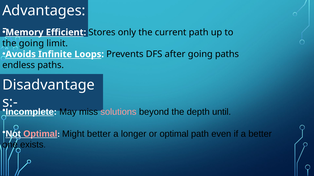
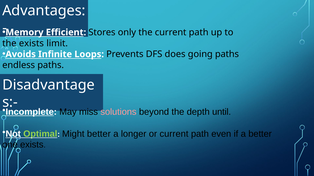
the going: going -> exists
after: after -> does
Optimal at (40, 134) colour: pink -> light green
or optimal: optimal -> current
